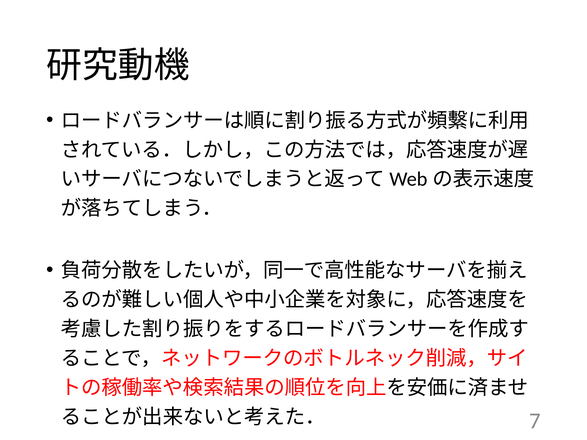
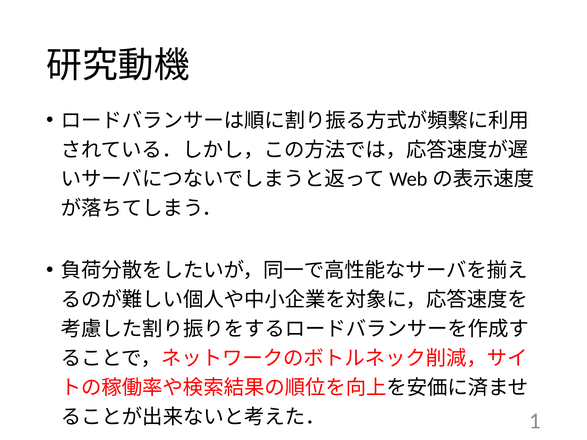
7: 7 -> 1
